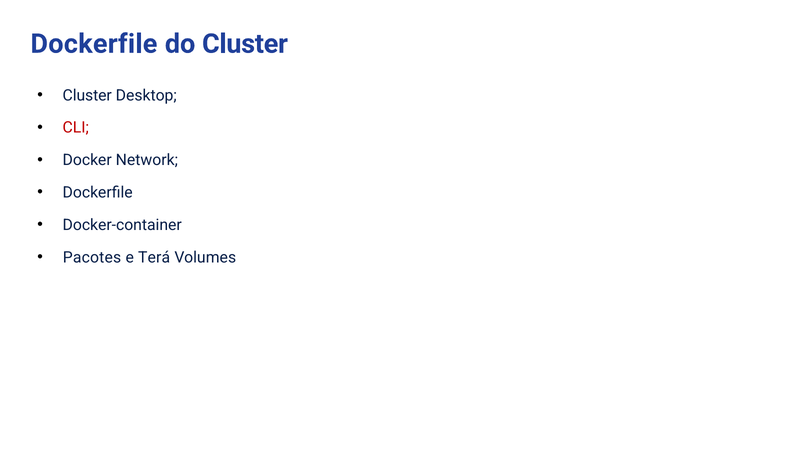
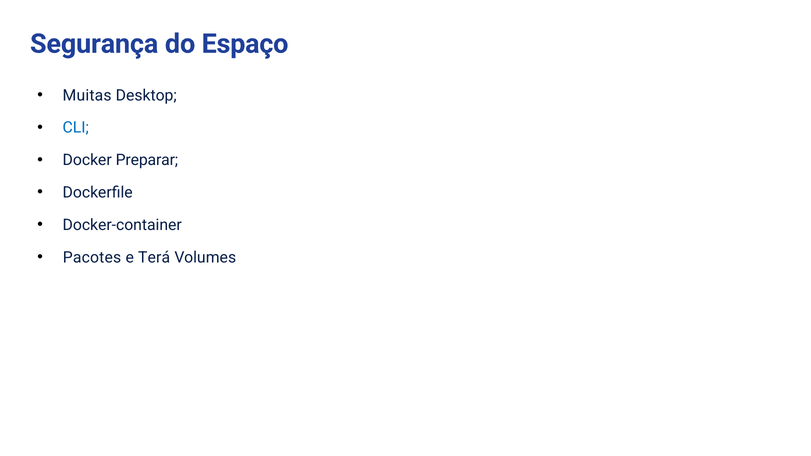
Dockerfile at (94, 44): Dockerfile -> Segurança
do Cluster: Cluster -> Espaço
Cluster at (87, 95): Cluster -> Muitas
CLI colour: red -> blue
Network: Network -> Preparar
